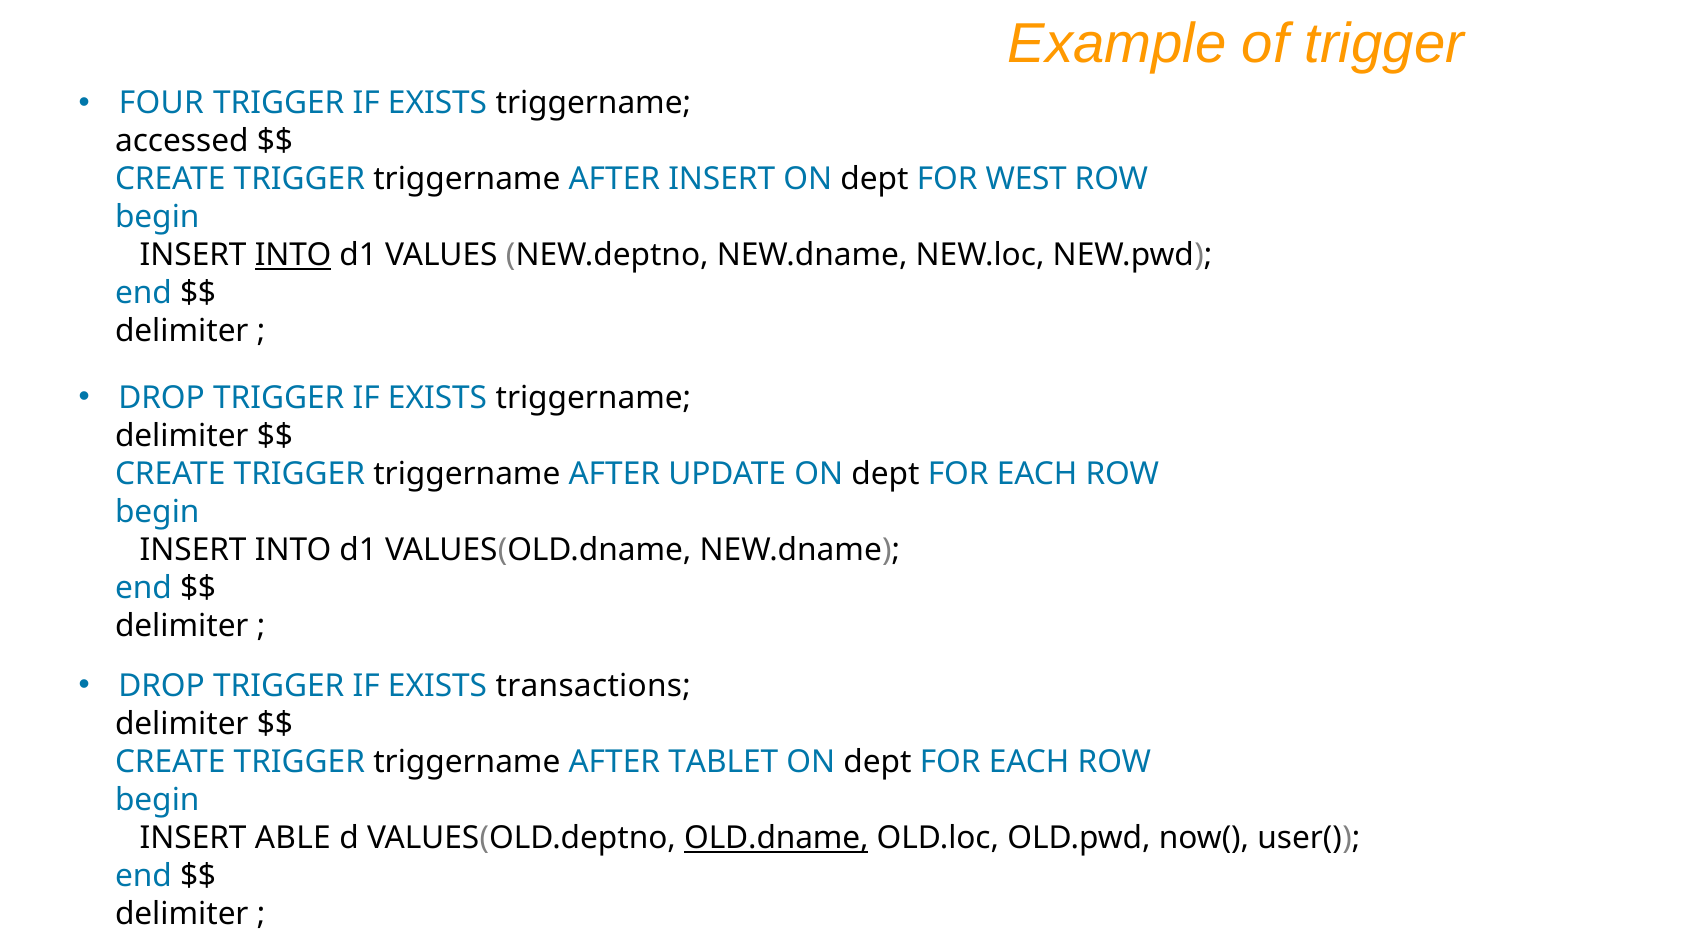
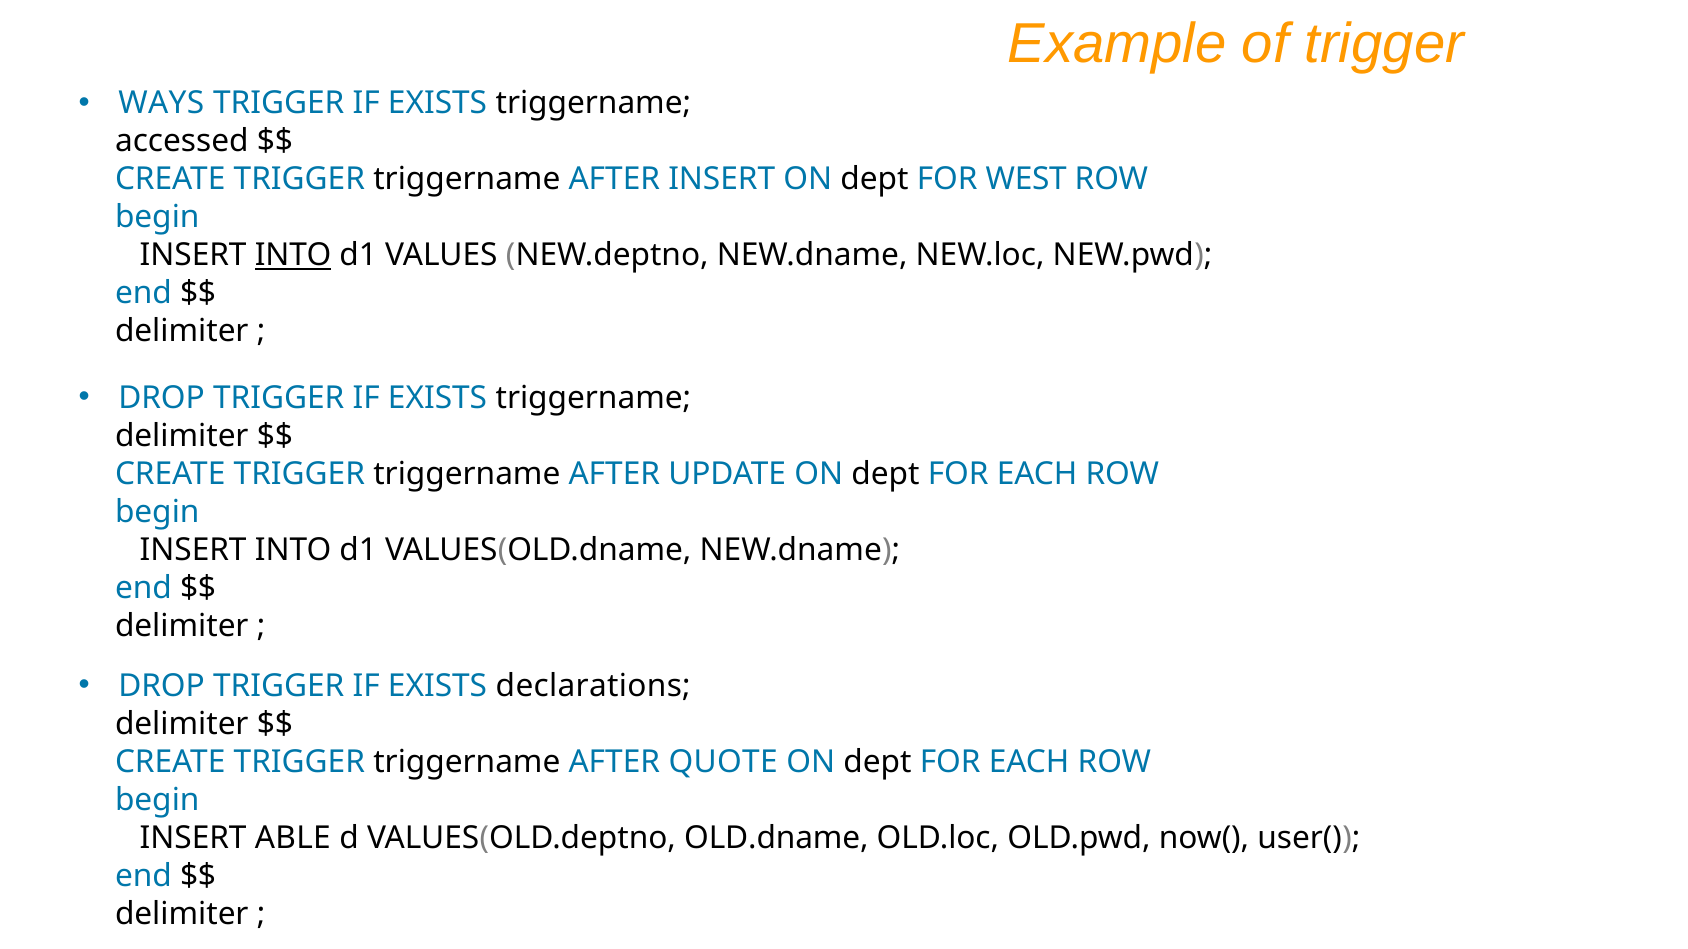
FOUR: FOUR -> WAYS
transactions: transactions -> declarations
TABLET: TABLET -> QUOTE
OLD.dname underline: present -> none
